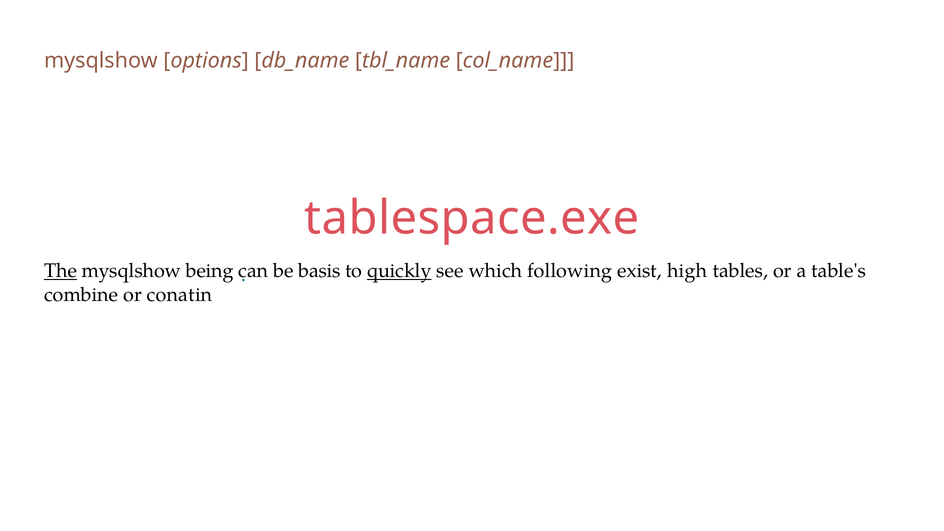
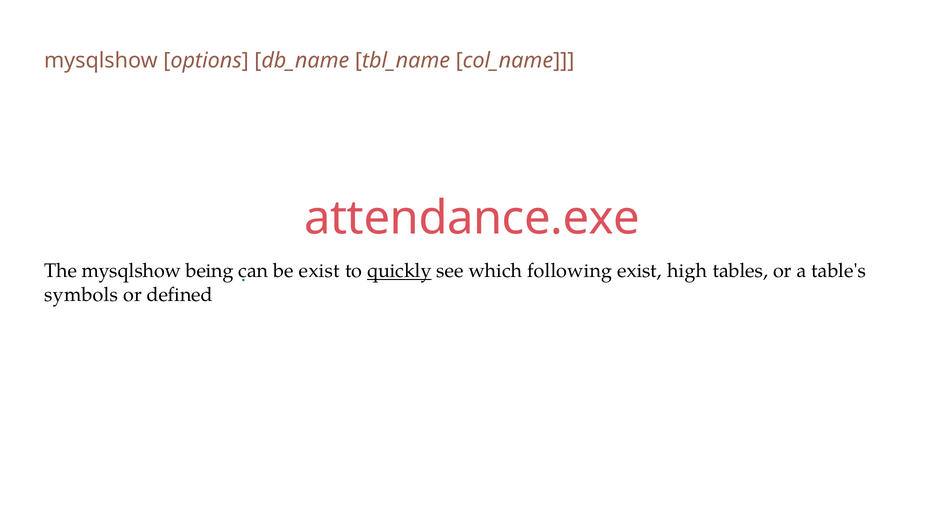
tablespace.exe: tablespace.exe -> attendance.exe
The underline: present -> none
be basis: basis -> exist
combine: combine -> symbols
conatin: conatin -> defined
